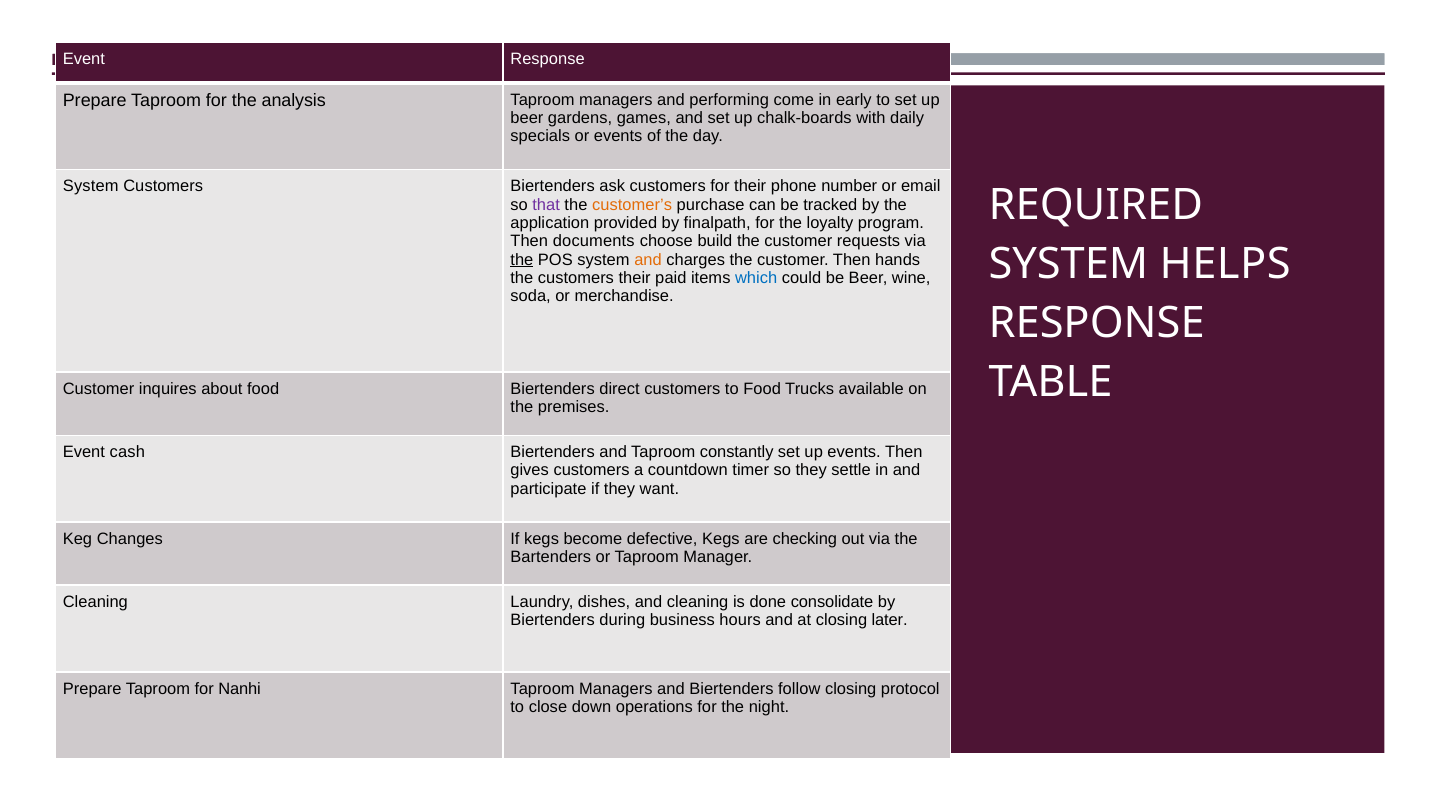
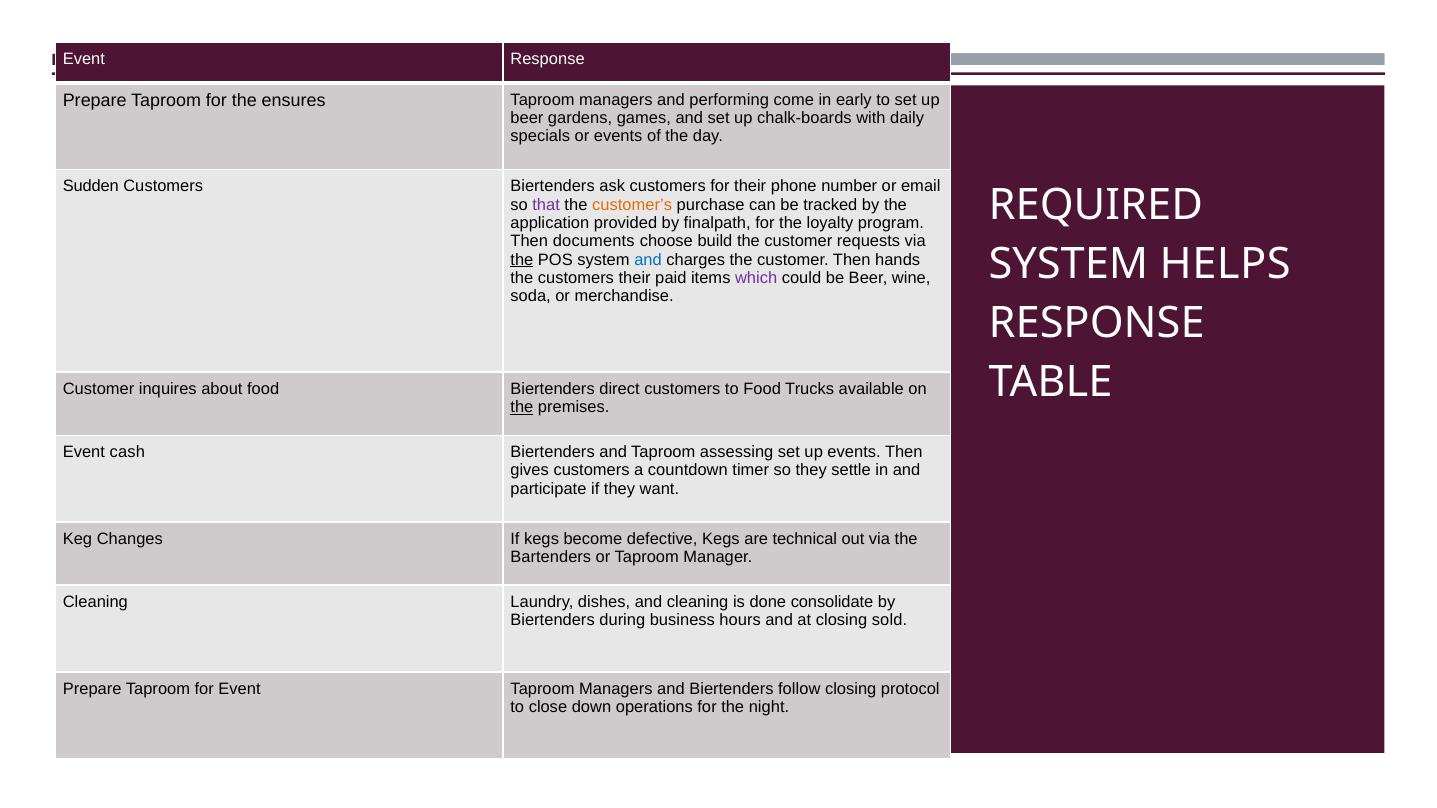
analysis: analysis -> ensures
System at (91, 186): System -> Sudden
and at (648, 260) colour: orange -> blue
which colour: blue -> purple
the at (522, 407) underline: none -> present
constantly: constantly -> assessing
checking: checking -> technical
later: later -> sold
for Nanhi: Nanhi -> Event
